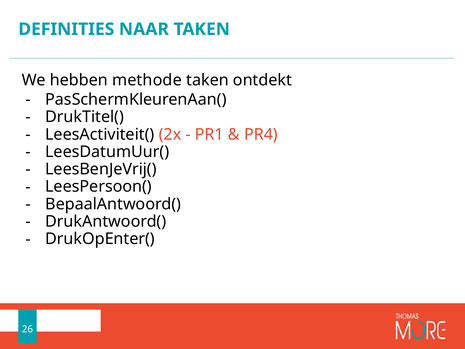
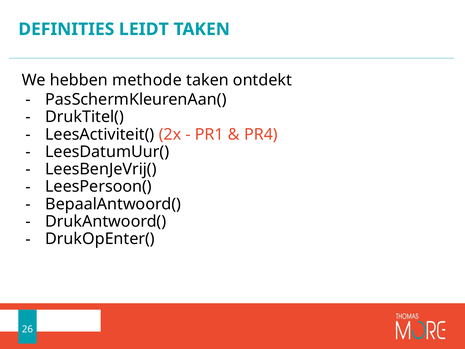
NAAR: NAAR -> LEIDT
